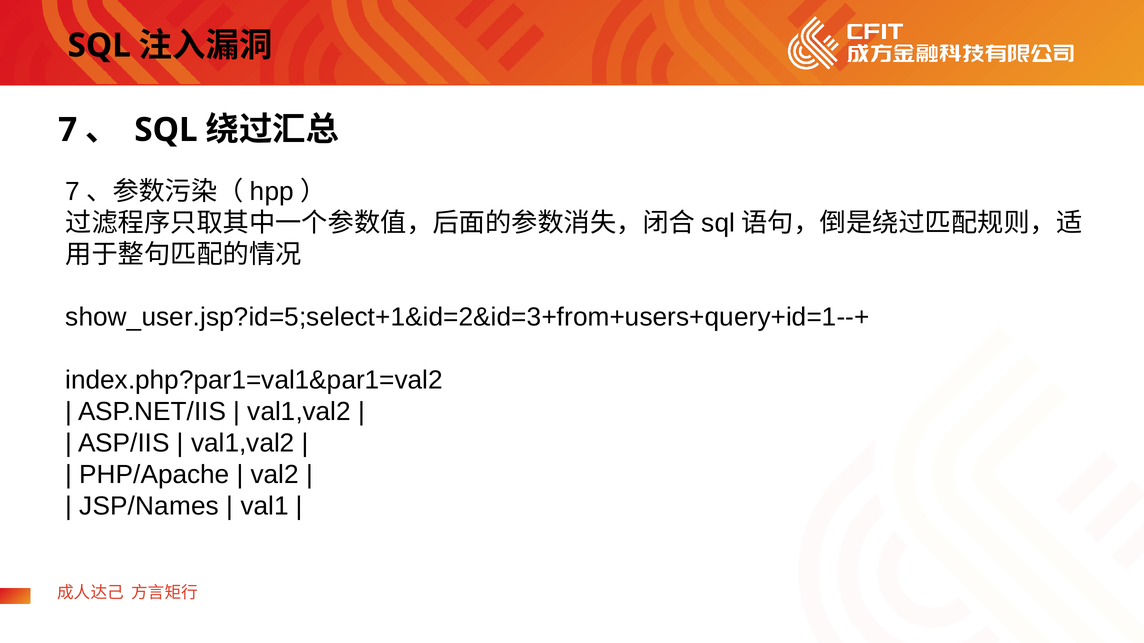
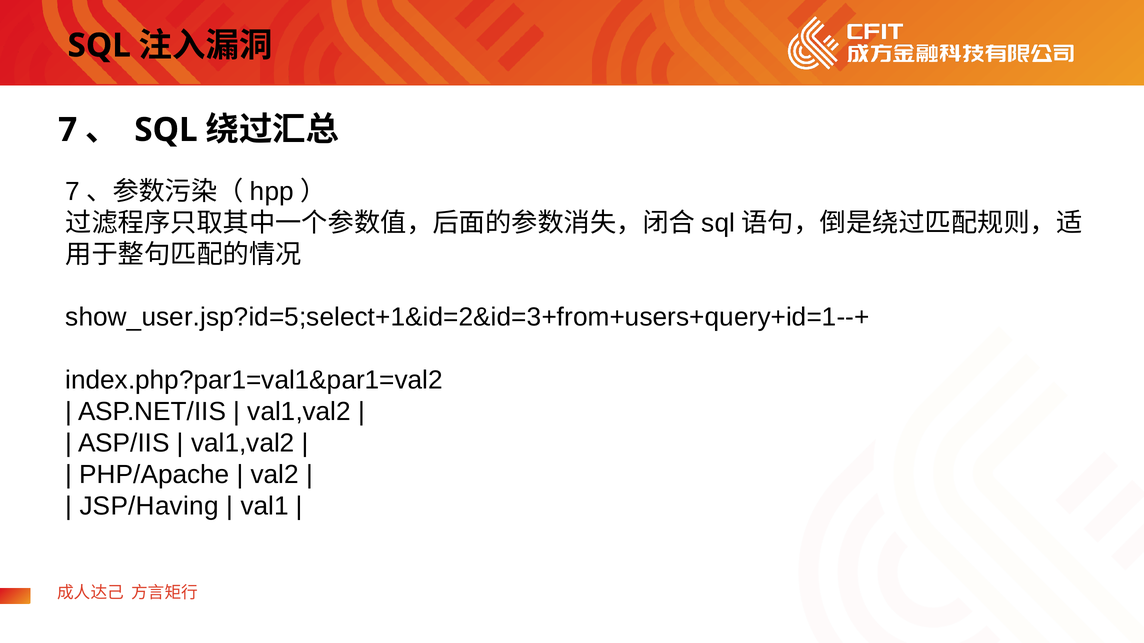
JSP/Names: JSP/Names -> JSP/Having
